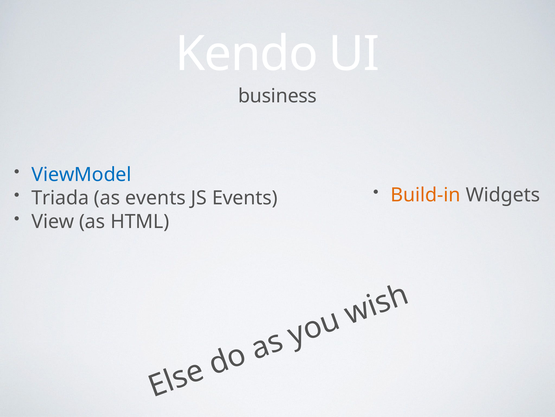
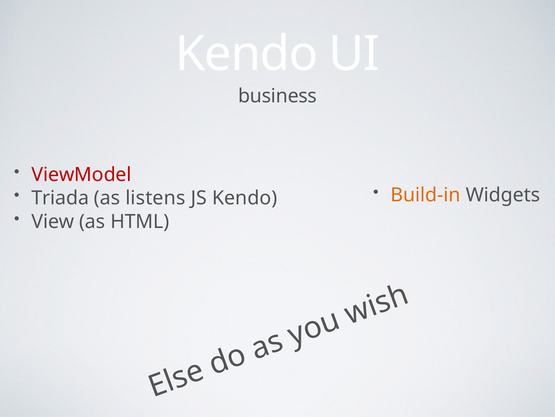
ViewModel colour: blue -> red
as events: events -> listens
JS Events: Events -> Kendo
